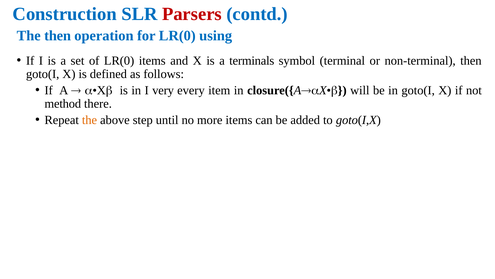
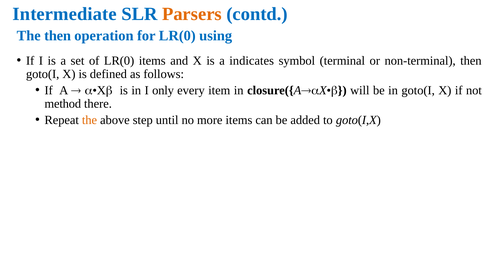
Construction: Construction -> Intermediate
Parsers colour: red -> orange
terminals: terminals -> indicates
very: very -> only
